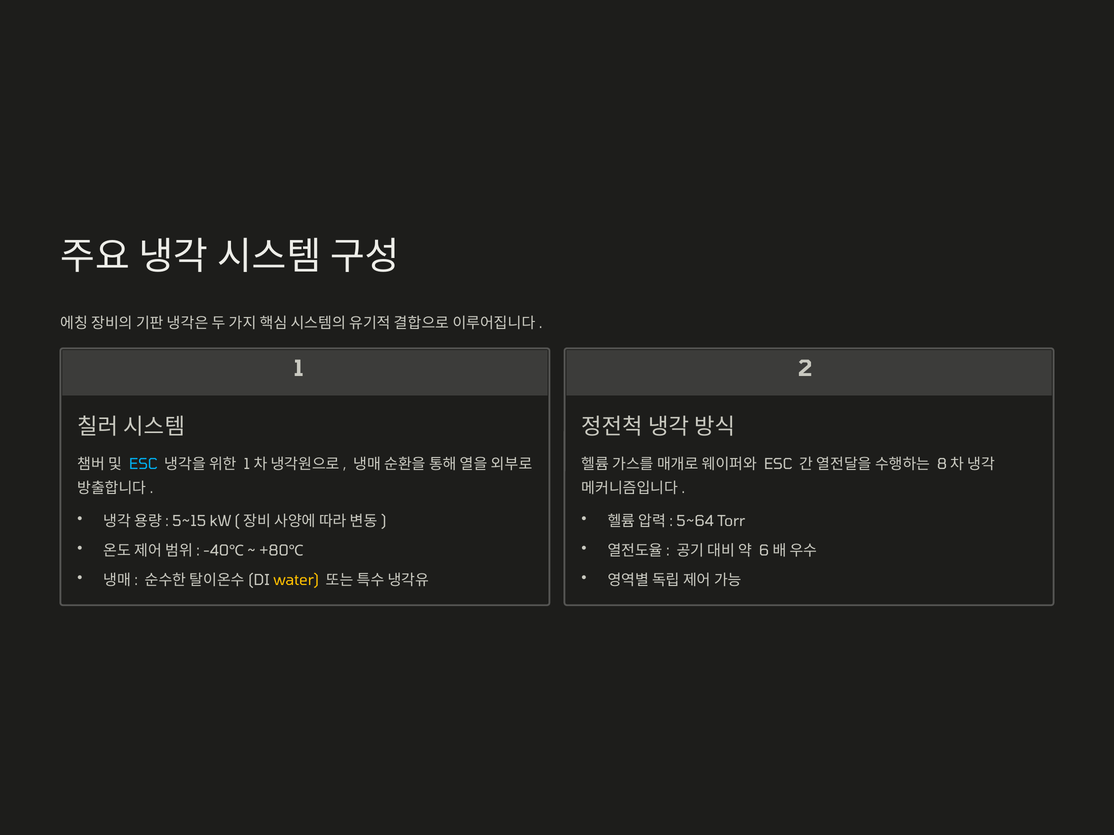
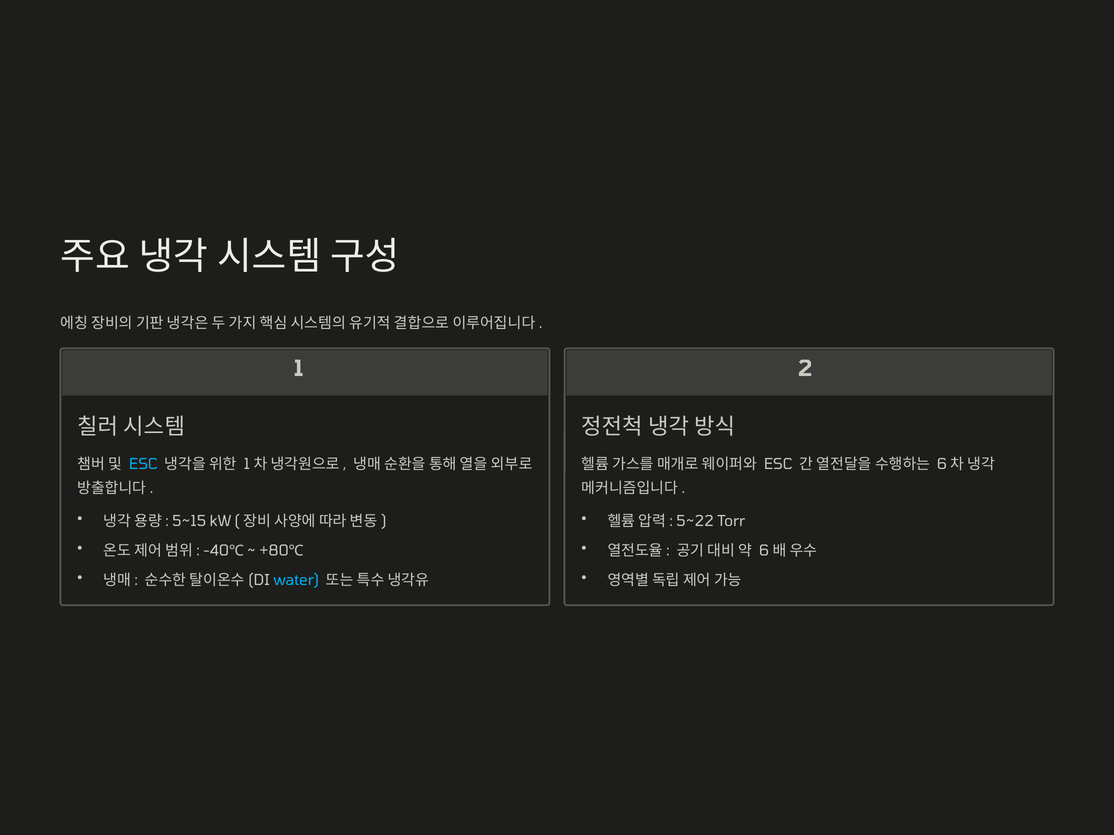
8 at (942, 464): 8 -> 6
5~64: 5~64 -> 5~22
water colour: yellow -> light blue
